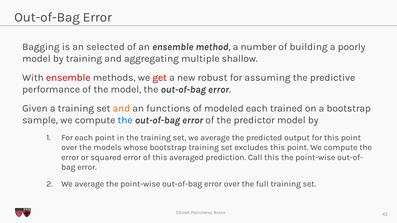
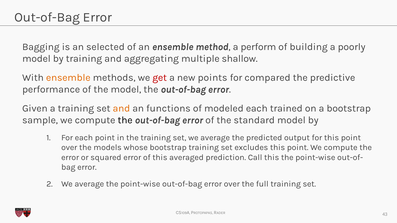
number: number -> perform
ensemble at (68, 78) colour: red -> orange
robust: robust -> points
assuming: assuming -> compared
the at (125, 120) colour: blue -> black
predictor: predictor -> standard
